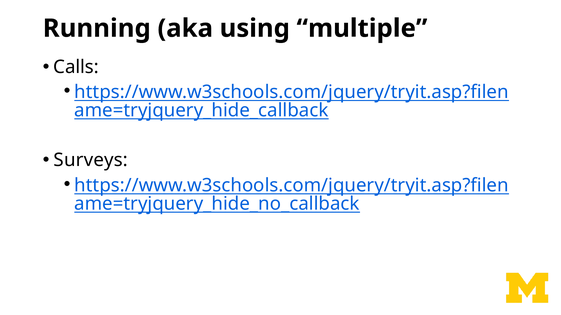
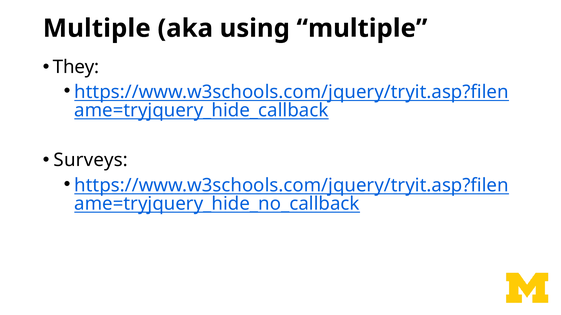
Running at (97, 28): Running -> Multiple
Calls: Calls -> They
